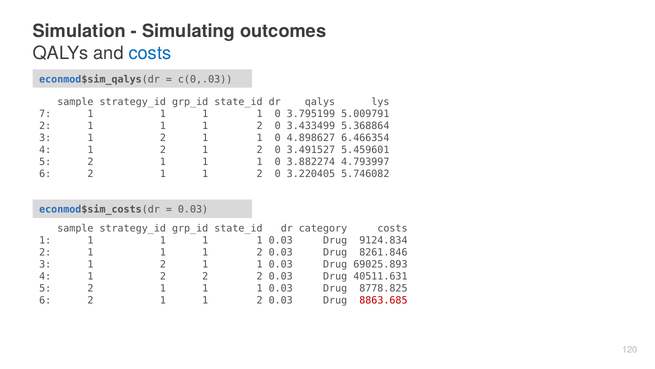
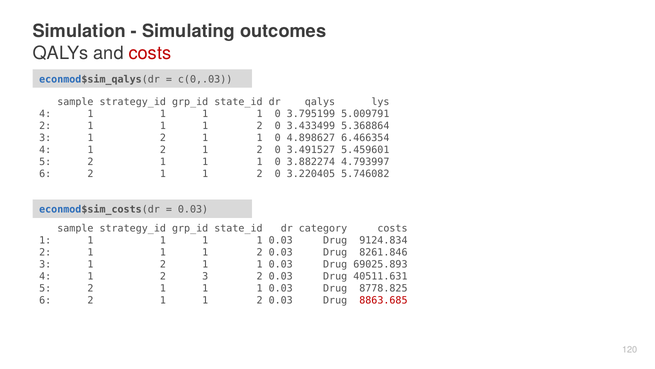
costs at (150, 53) colour: blue -> red
7 at (45, 114): 7 -> 4
1 2 2: 2 -> 3
